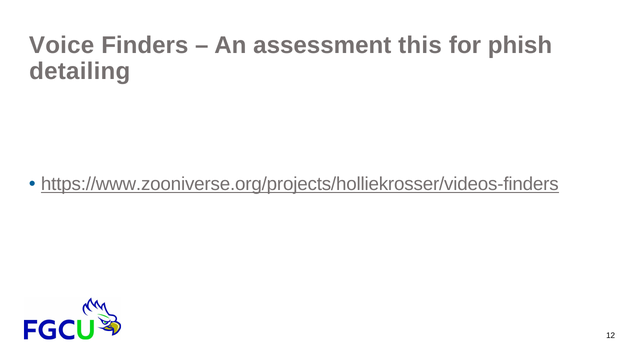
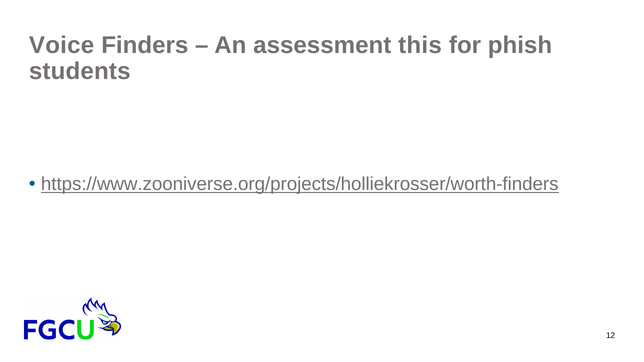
detailing: detailing -> students
https://www.zooniverse.org/projects/holliekrosser/videos-finders: https://www.zooniverse.org/projects/holliekrosser/videos-finders -> https://www.zooniverse.org/projects/holliekrosser/worth-finders
